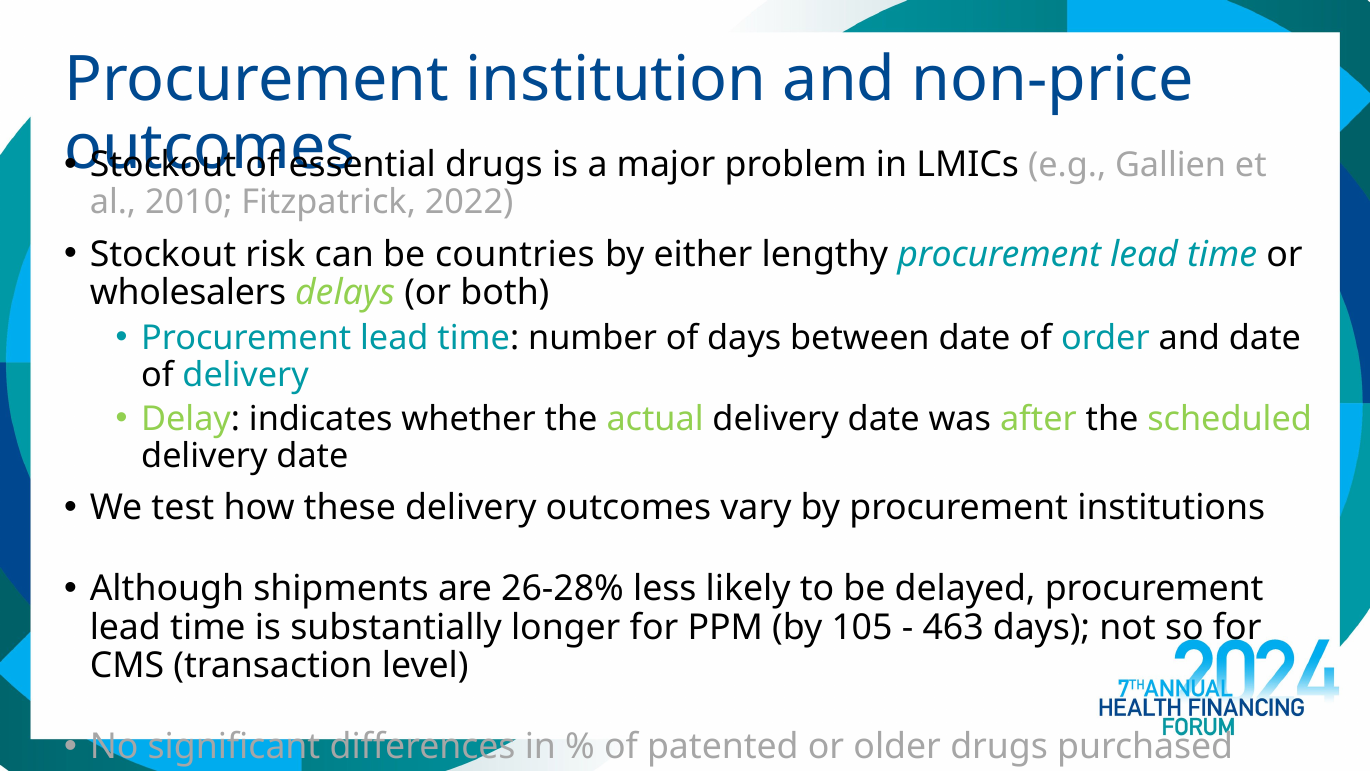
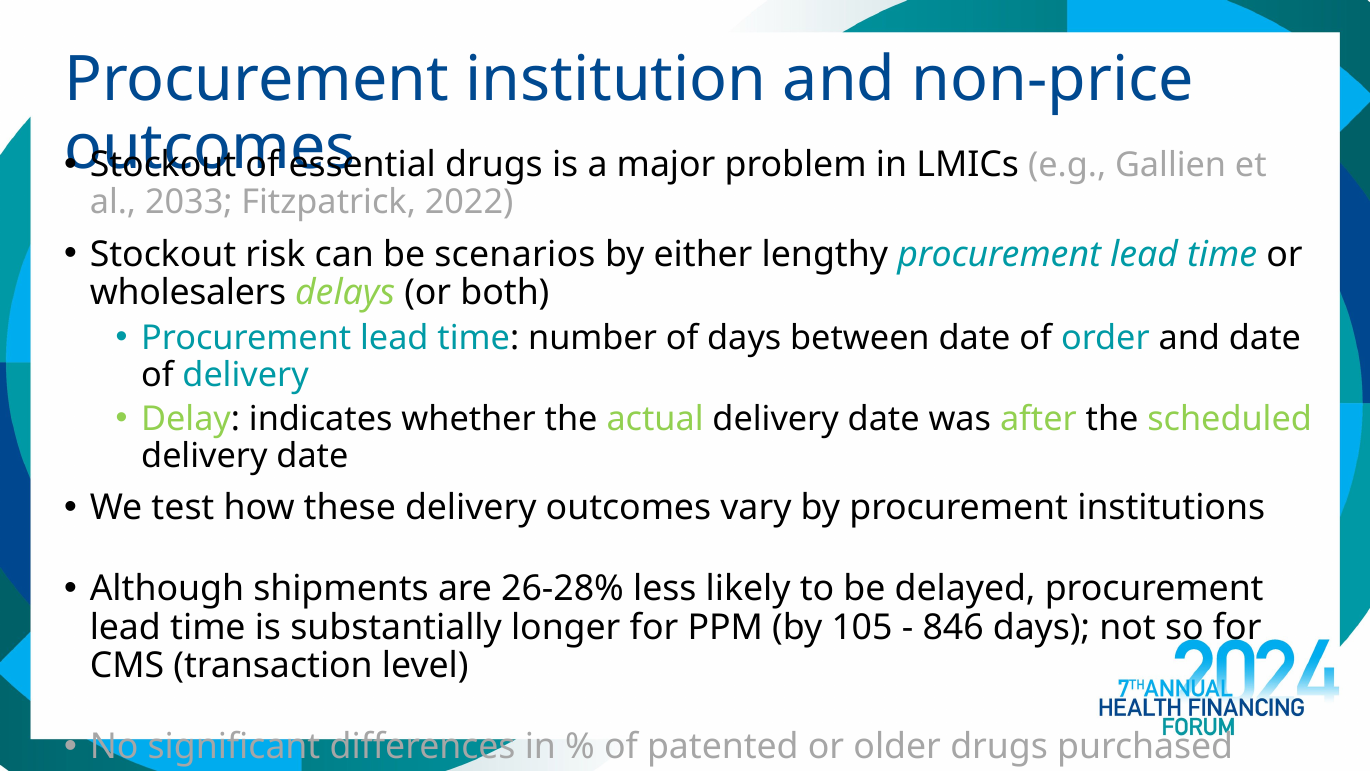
2010: 2010 -> 2033
countries: countries -> scenarios
463: 463 -> 846
